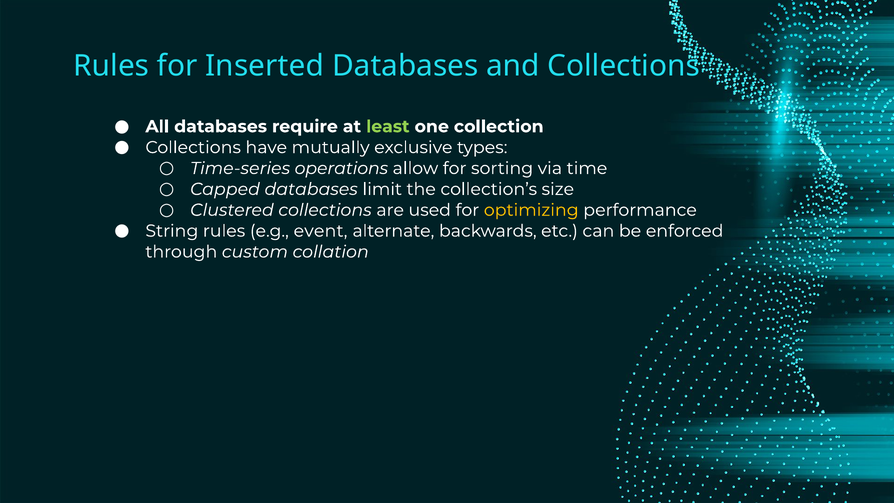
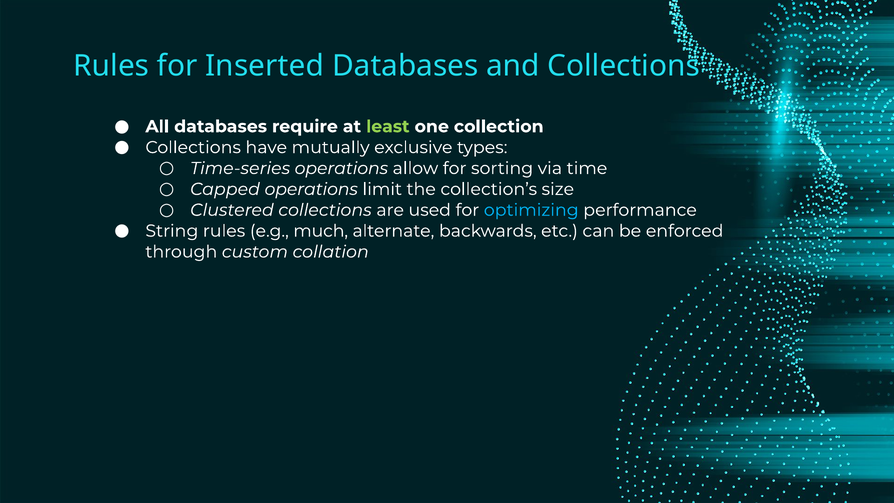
Capped databases: databases -> operations
optimizing colour: yellow -> light blue
event: event -> much
